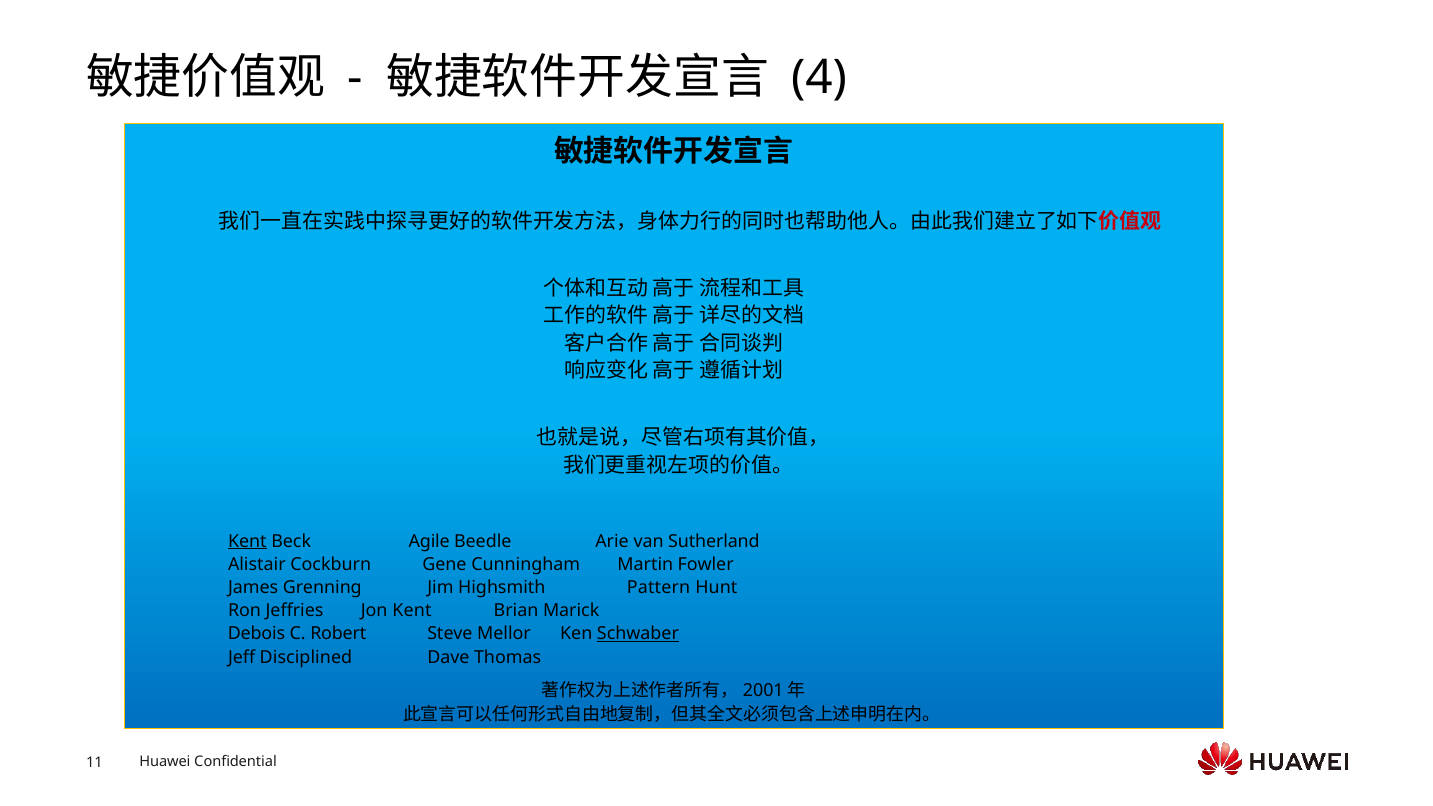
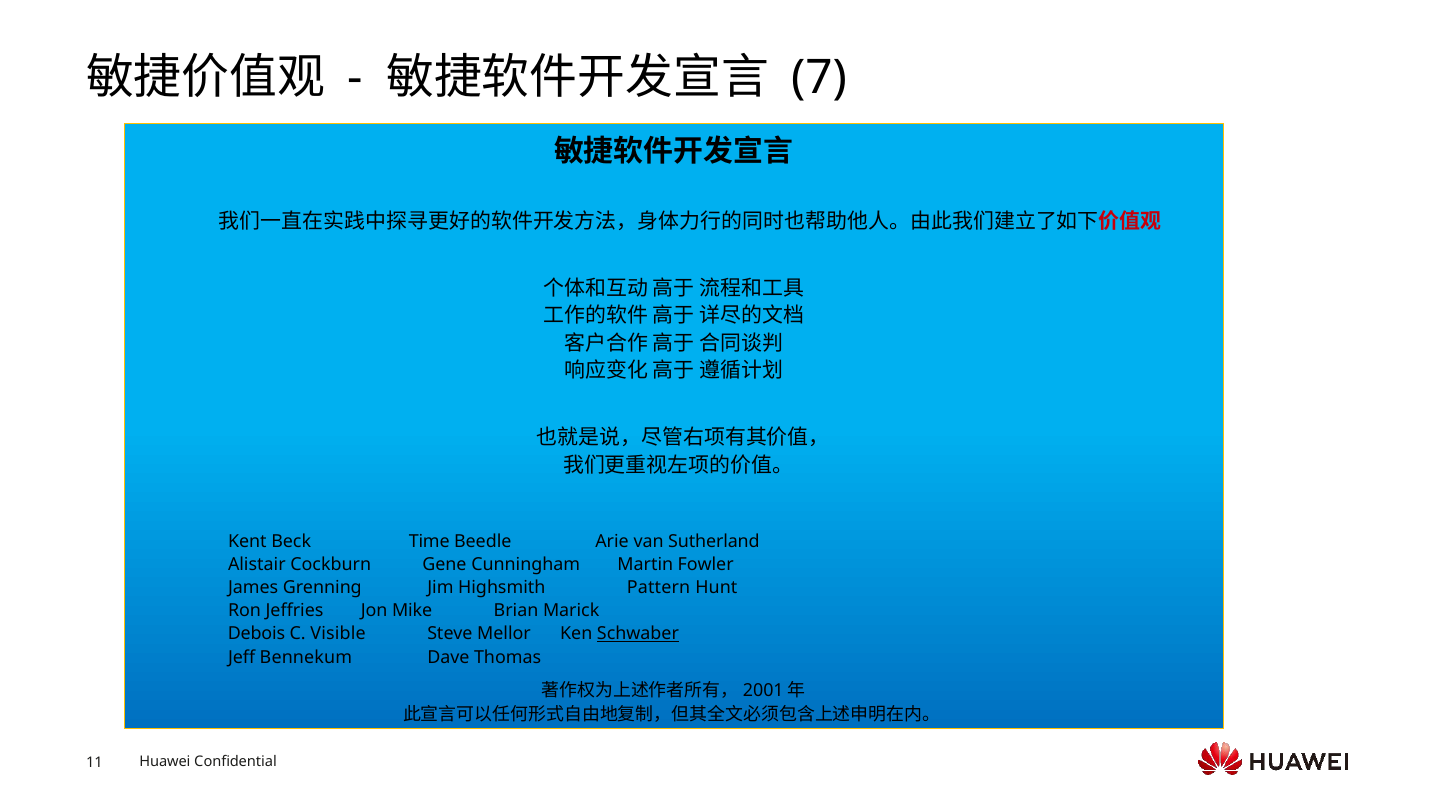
4: 4 -> 7
Kent at (247, 541) underline: present -> none
Agile: Agile -> Time
Jon Kent: Kent -> Mike
Robert: Robert -> Visible
Disciplined: Disciplined -> Bennekum
